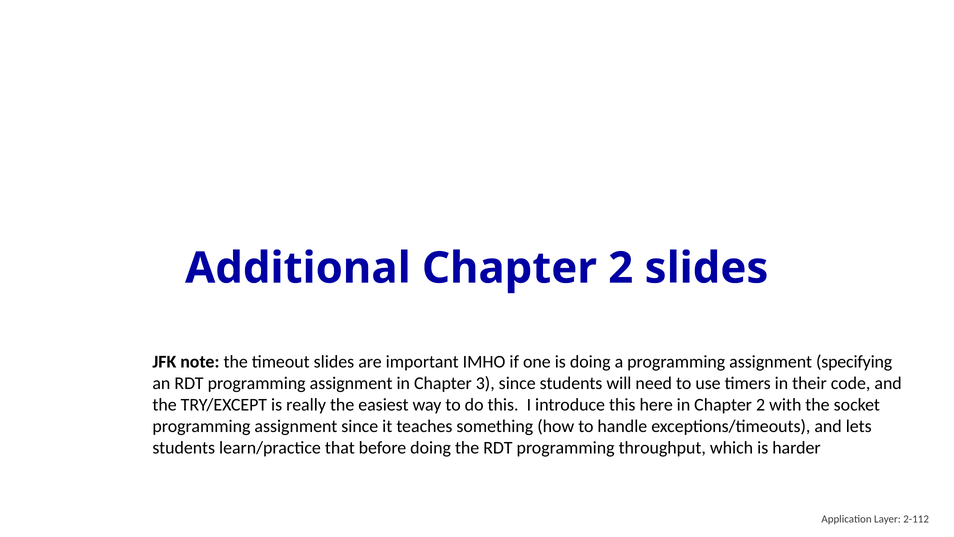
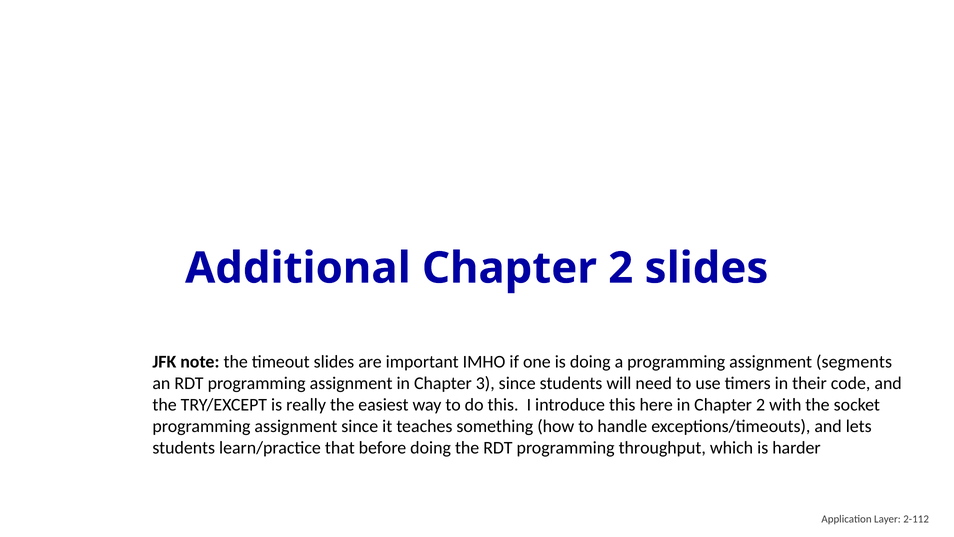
specifying: specifying -> segments
